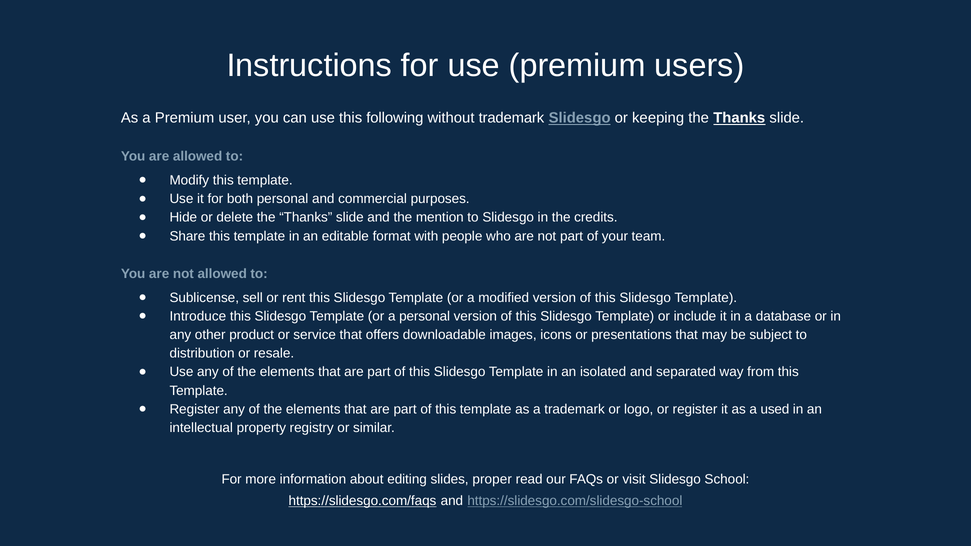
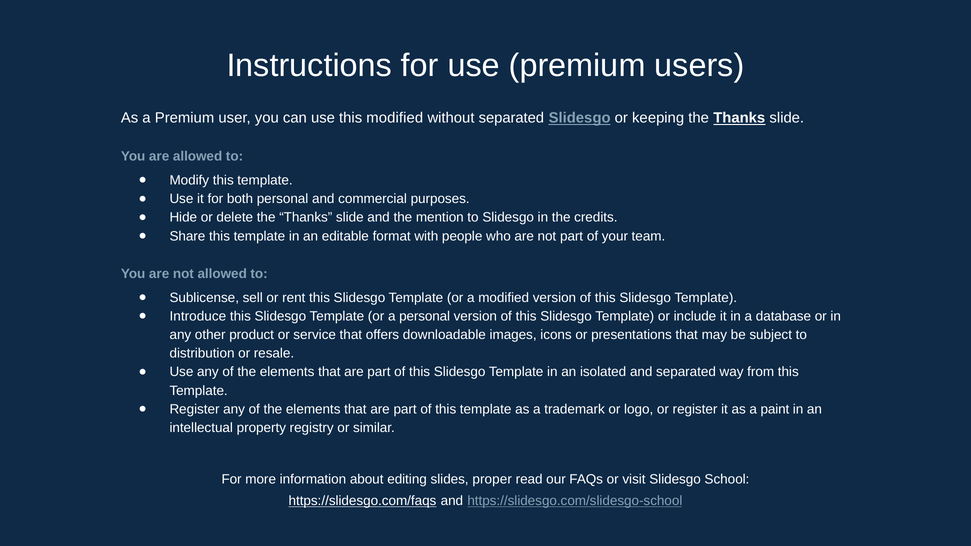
this following: following -> modified
without trademark: trademark -> separated
used: used -> paint
